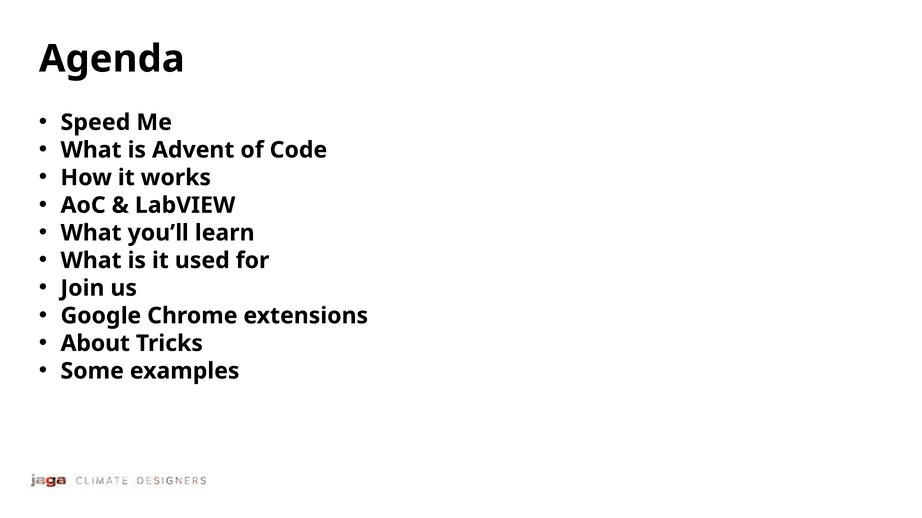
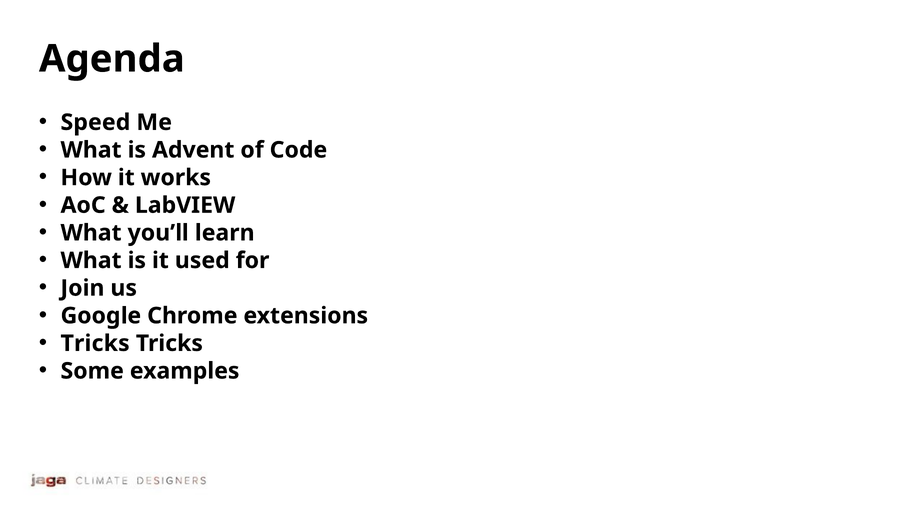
About at (95, 344): About -> Tricks
